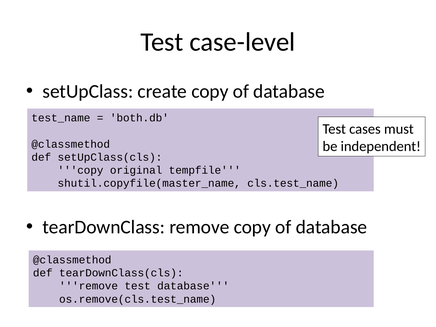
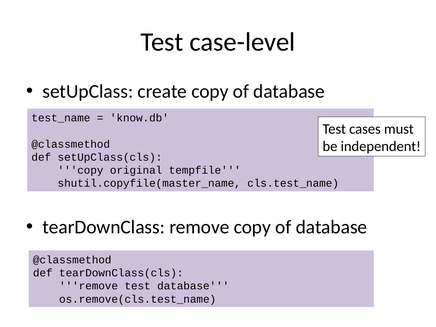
both.db: both.db -> know.db
